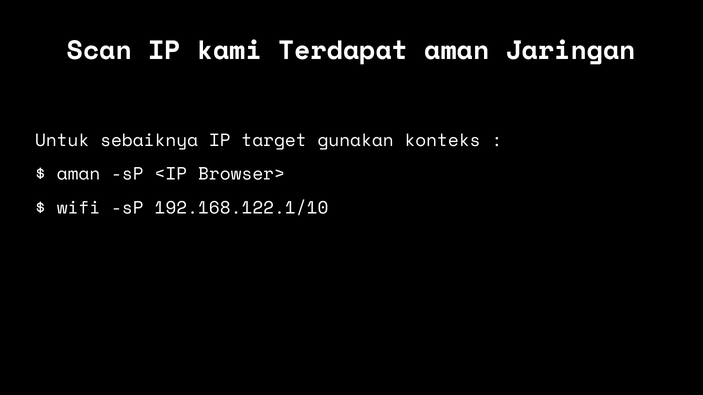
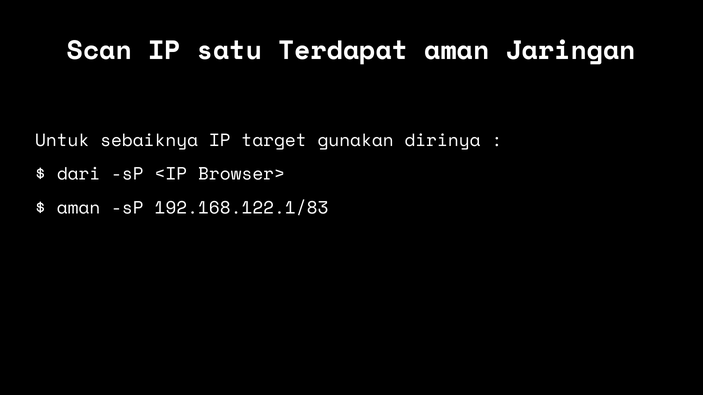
kami: kami -> satu
konteks: konteks -> dirinya
aman at (79, 174): aman -> dari
wifi at (79, 208): wifi -> aman
192.168.122.1/10: 192.168.122.1/10 -> 192.168.122.1/83
